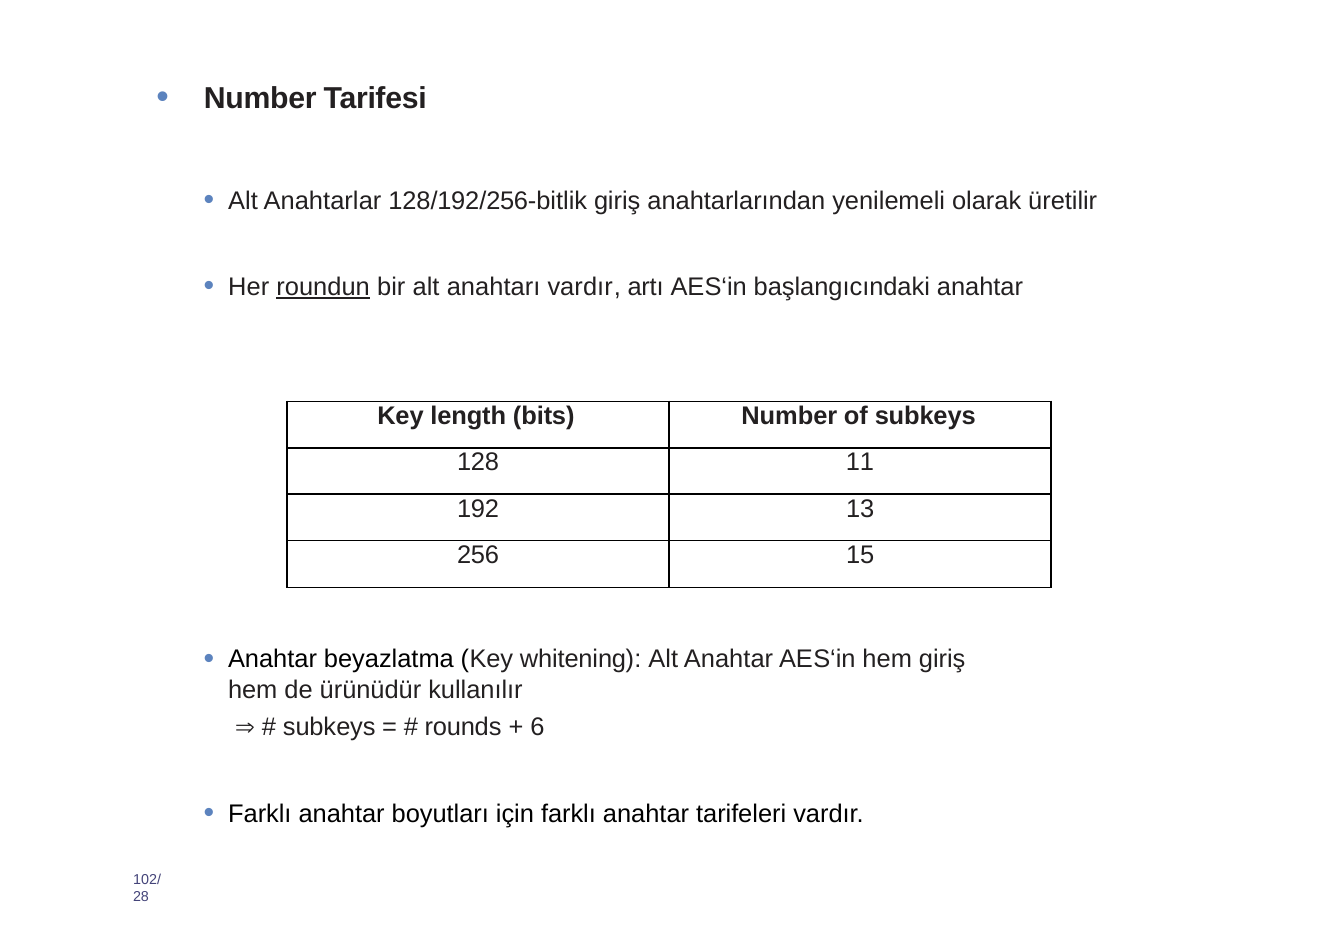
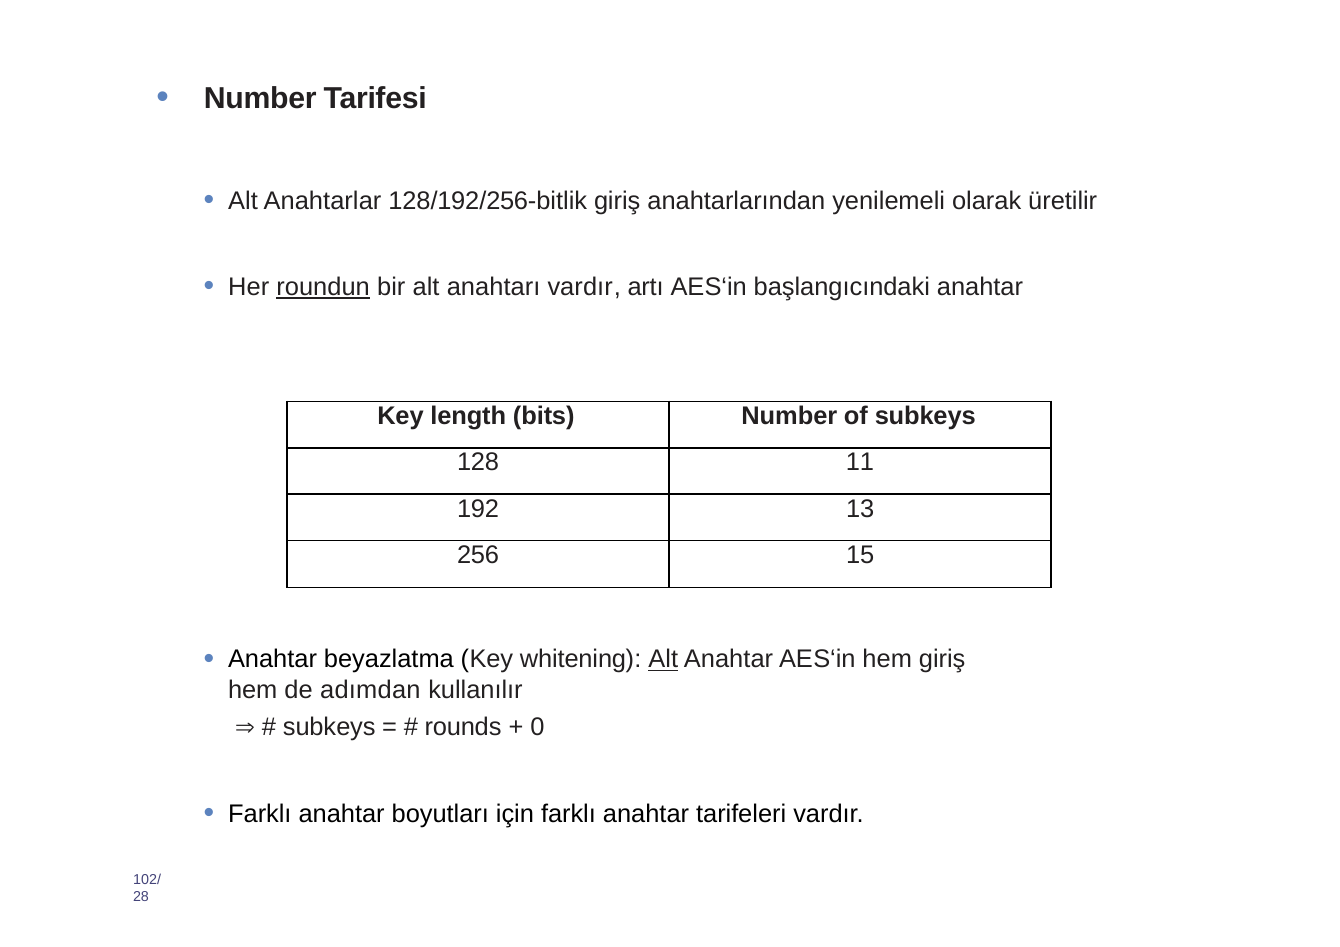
Alt at (663, 659) underline: none -> present
ürünüdür: ürünüdür -> adımdan
6: 6 -> 0
